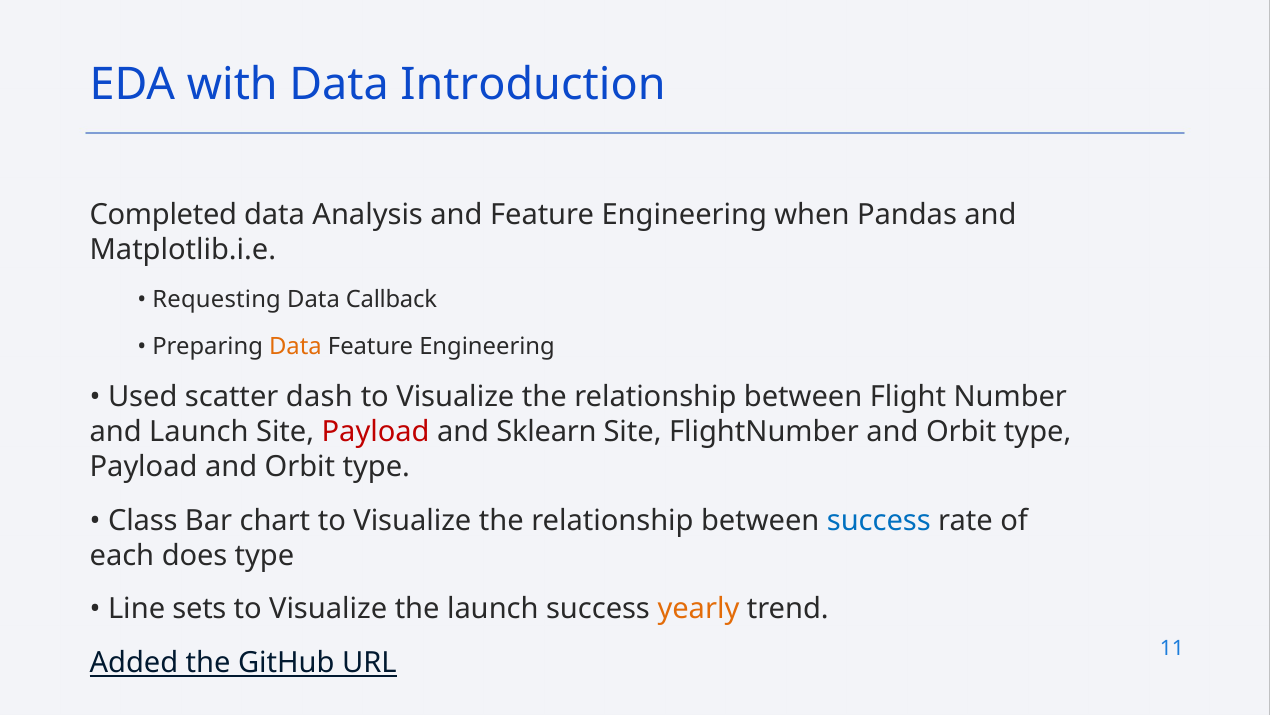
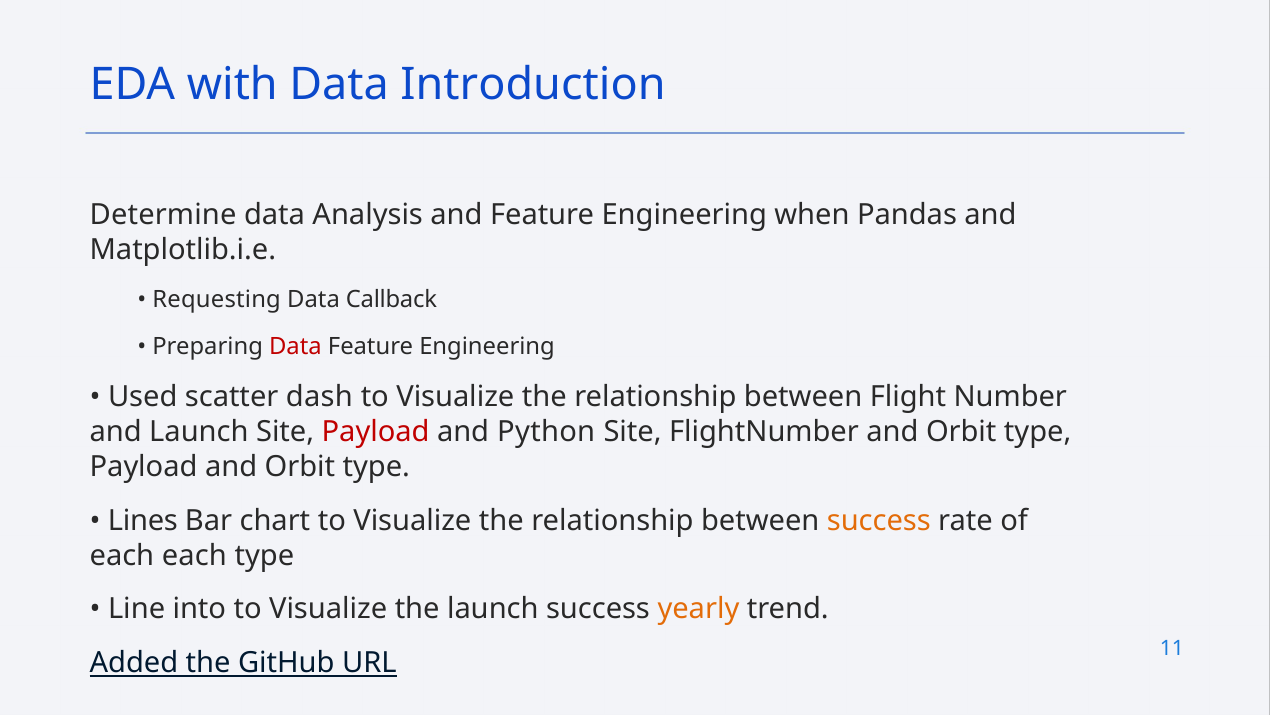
Completed: Completed -> Determine
Data at (295, 346) colour: orange -> red
Sklearn: Sklearn -> Python
Class: Class -> Lines
success at (879, 520) colour: blue -> orange
each does: does -> each
sets: sets -> into
